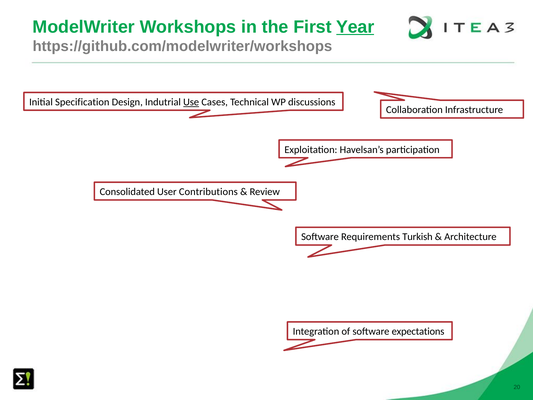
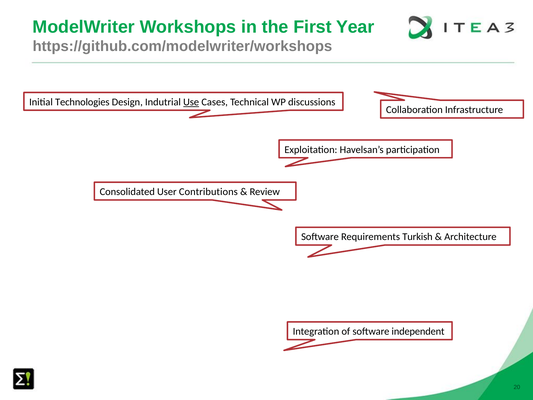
Year underline: present -> none
Specification: Specification -> Technologies
expectations: expectations -> independent
